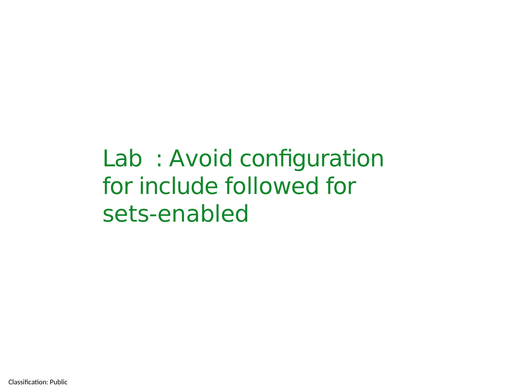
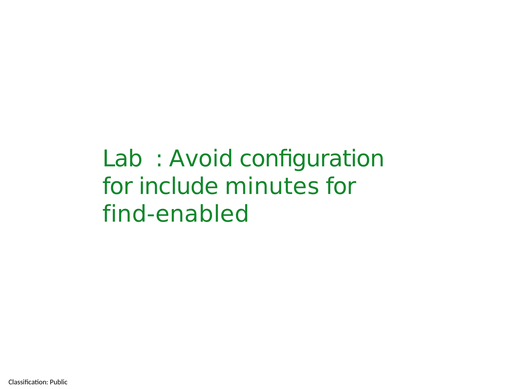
followed: followed -> minutes
sets-enabled: sets-enabled -> find-enabled
